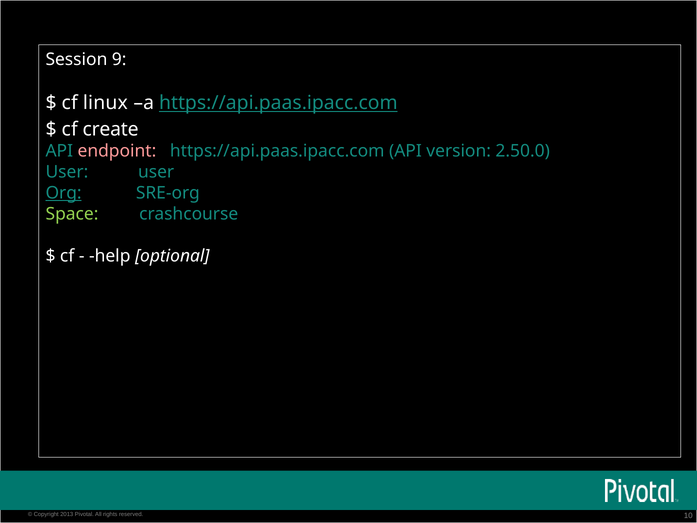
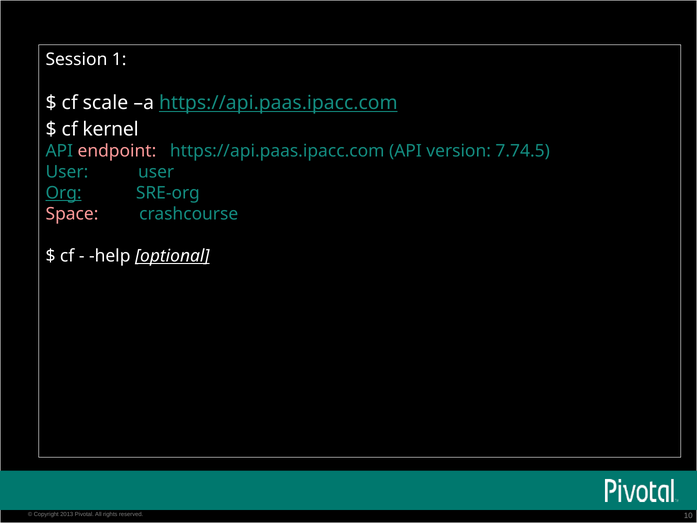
9: 9 -> 1
linux: linux -> scale
create: create -> kernel
2.50.0: 2.50.0 -> 7.74.5
Space colour: light green -> pink
optional underline: none -> present
